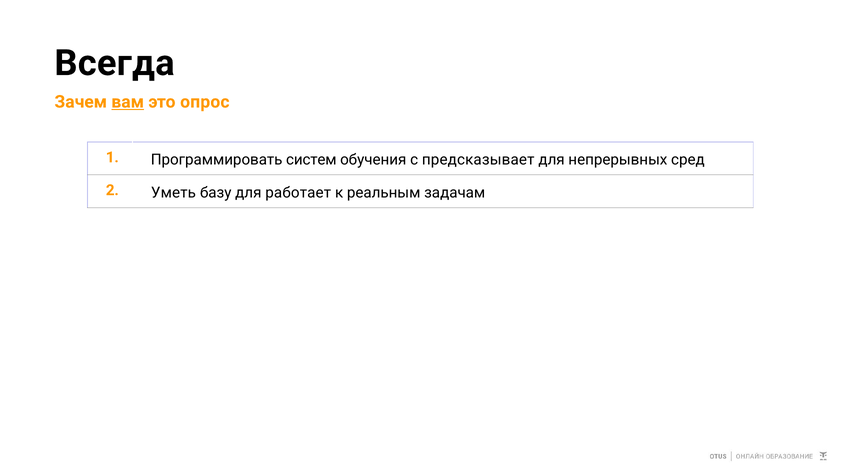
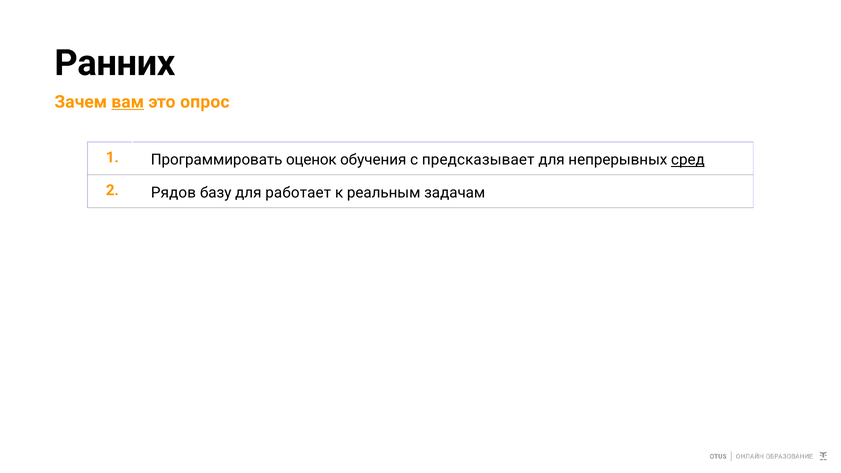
Всегда: Всегда -> Ранних
систем: систем -> оценок
сред underline: none -> present
Уметь: Уметь -> Рядов
